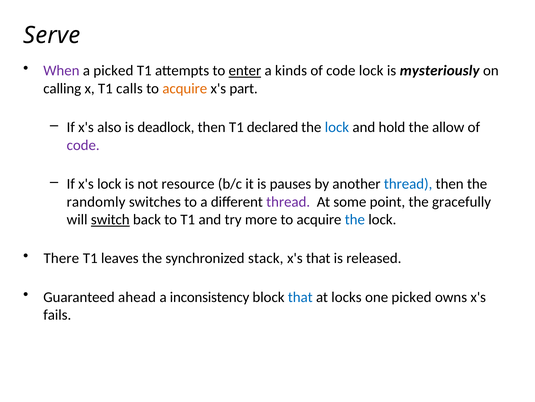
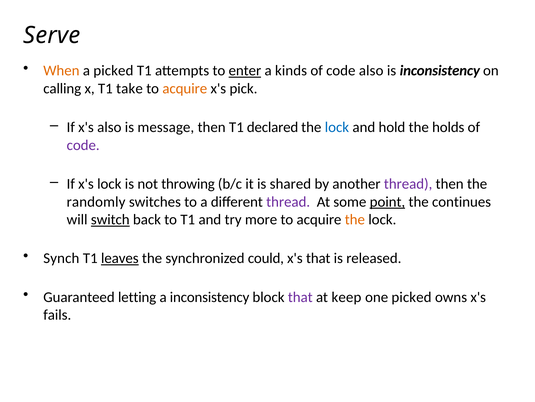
When colour: purple -> orange
code lock: lock -> also
is mysteriously: mysteriously -> inconsistency
calls: calls -> take
part: part -> pick
deadlock: deadlock -> message
allow: allow -> holds
resource: resource -> throwing
pauses: pauses -> shared
thread at (408, 184) colour: blue -> purple
point underline: none -> present
gracefully: gracefully -> continues
the at (355, 219) colour: blue -> orange
There: There -> Synch
leaves underline: none -> present
stack: stack -> could
ahead: ahead -> letting
that at (300, 297) colour: blue -> purple
locks: locks -> keep
